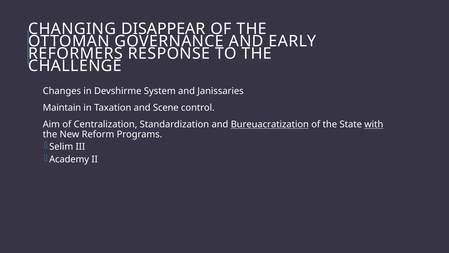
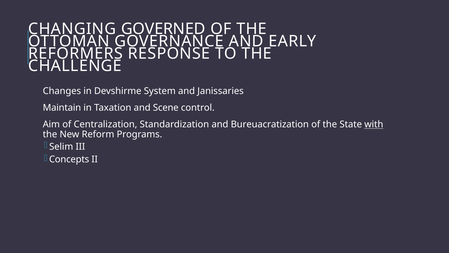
DISAPPEAR: DISAPPEAR -> GOVERNED
Bureuacratization underline: present -> none
Academy: Academy -> Concepts
